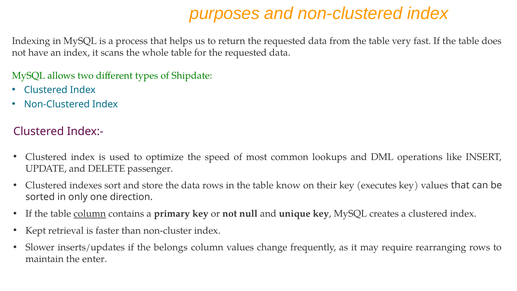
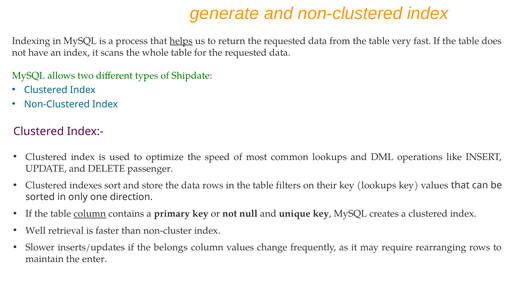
purposes: purposes -> generate
helps underline: none -> present
know: know -> filters
key executes: executes -> lookups
Kept: Kept -> Well
